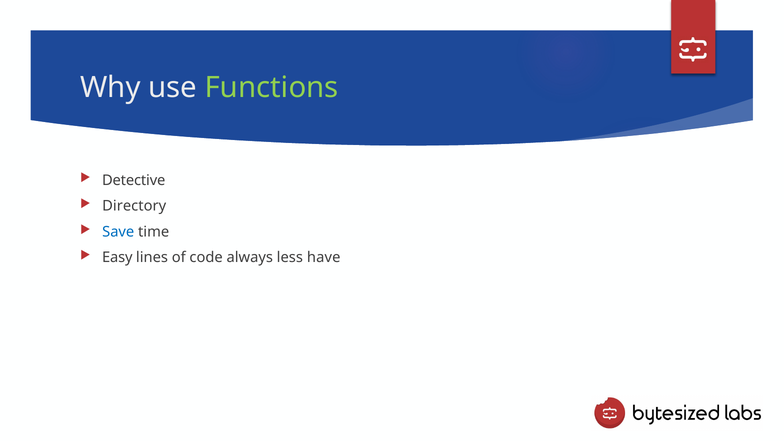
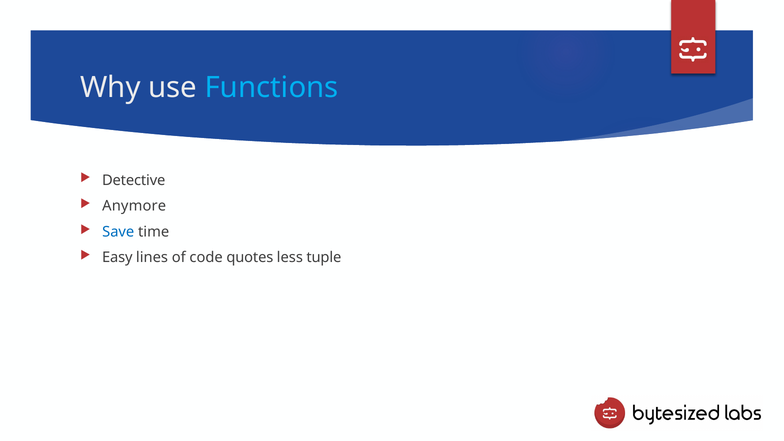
Functions colour: light green -> light blue
Directory: Directory -> Anymore
always: always -> quotes
have: have -> tuple
